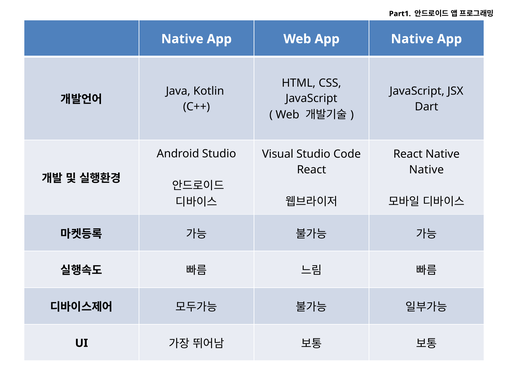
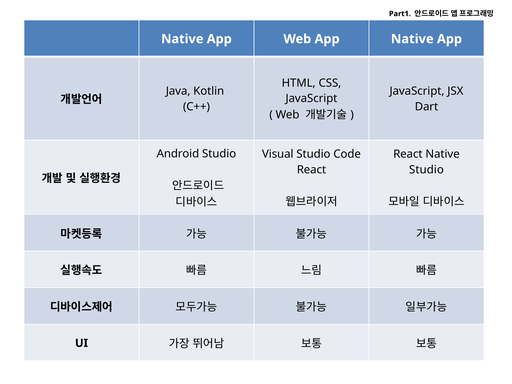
Native at (426, 170): Native -> Studio
